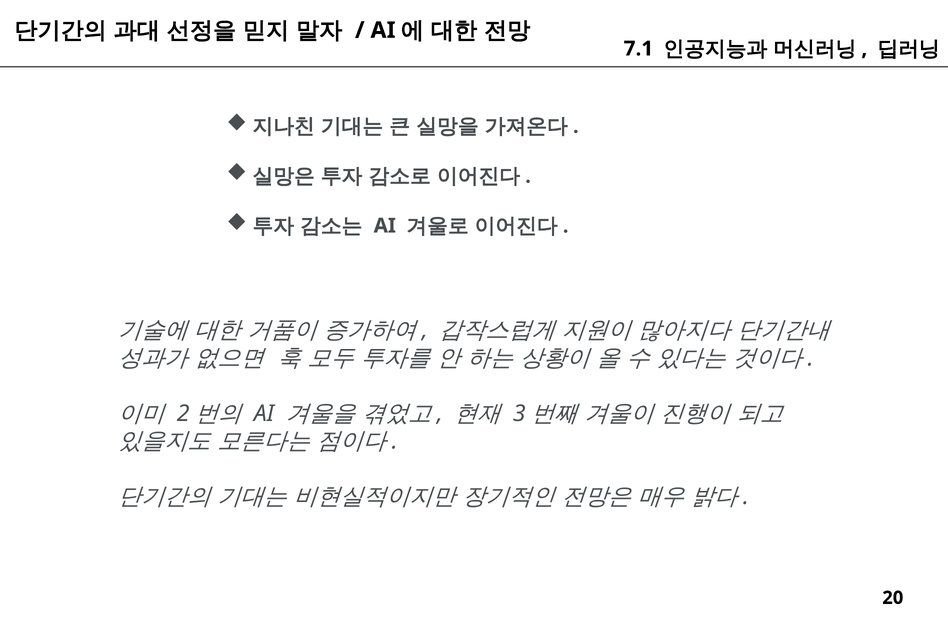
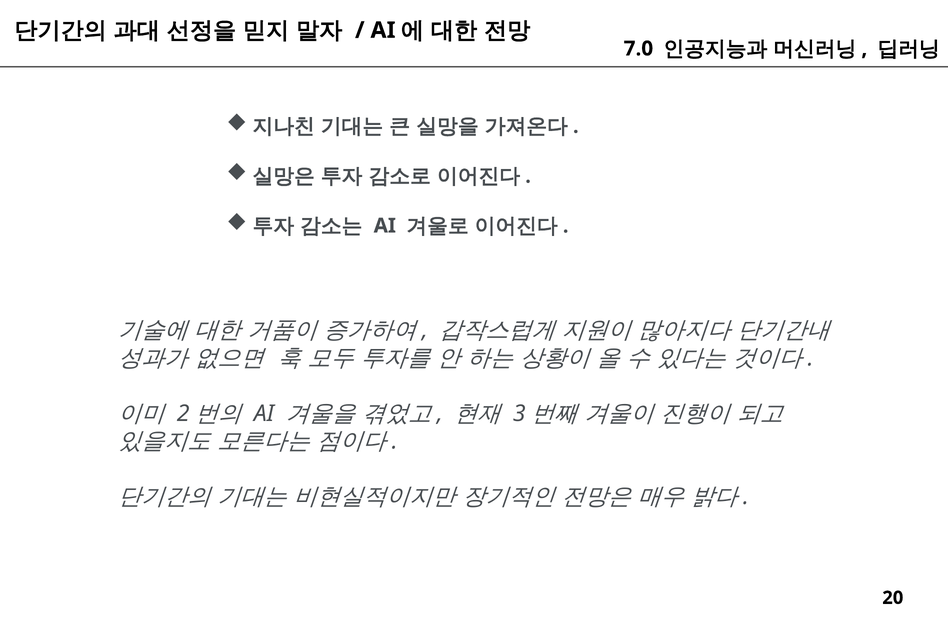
7.1: 7.1 -> 7.0
